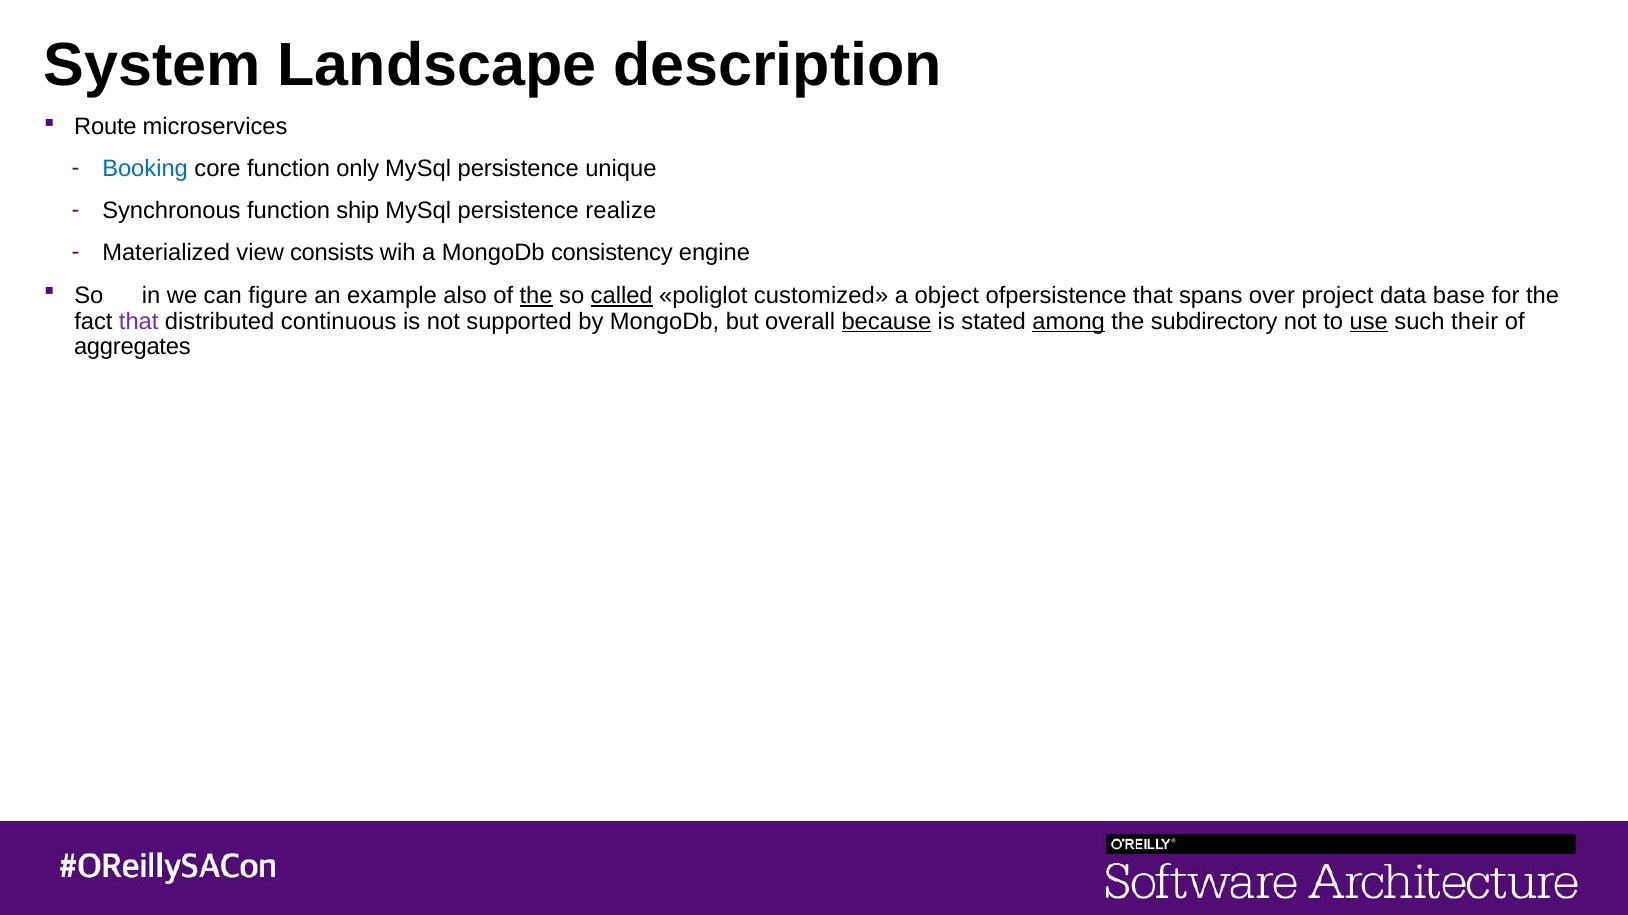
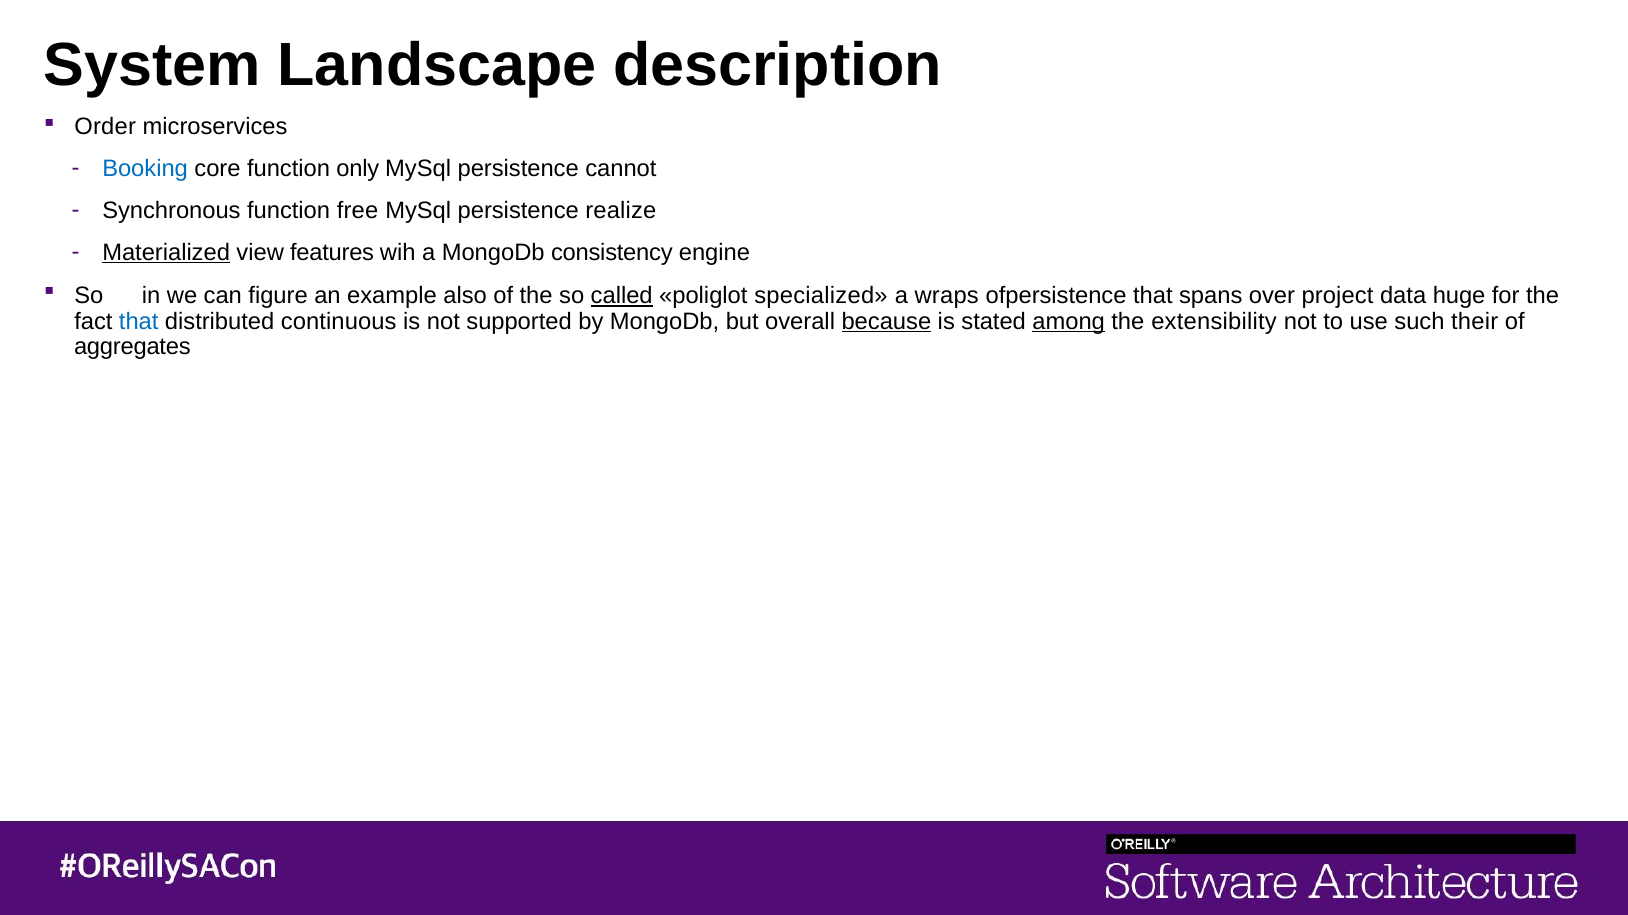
Route: Route -> Order
unique: unique -> cannot
ship: ship -> free
Materialized underline: none -> present
consists: consists -> features
the at (536, 296) underline: present -> none
customized: customized -> specialized
object: object -> wraps
base: base -> huge
that at (139, 322) colour: purple -> blue
subdirectory: subdirectory -> extensibility
use underline: present -> none
